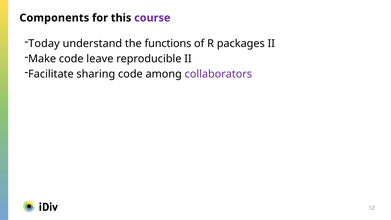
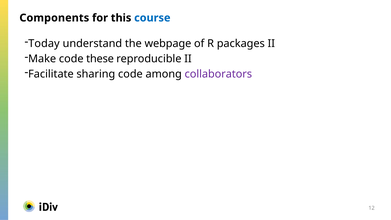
course colour: purple -> blue
functions: functions -> webpage
leave: leave -> these
